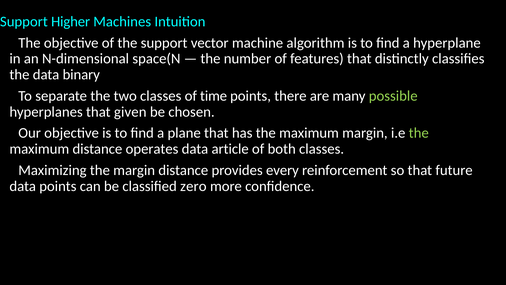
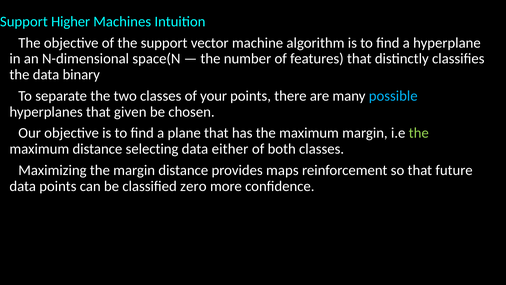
time: time -> your
possible colour: light green -> light blue
operates: operates -> selecting
article: article -> either
every: every -> maps
